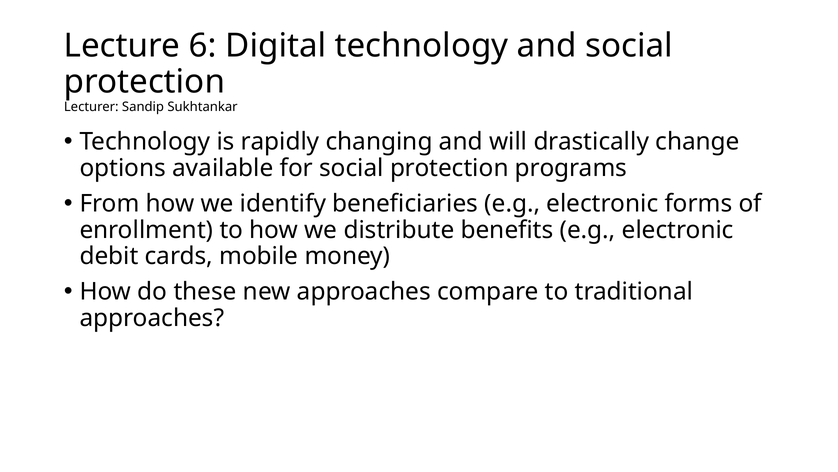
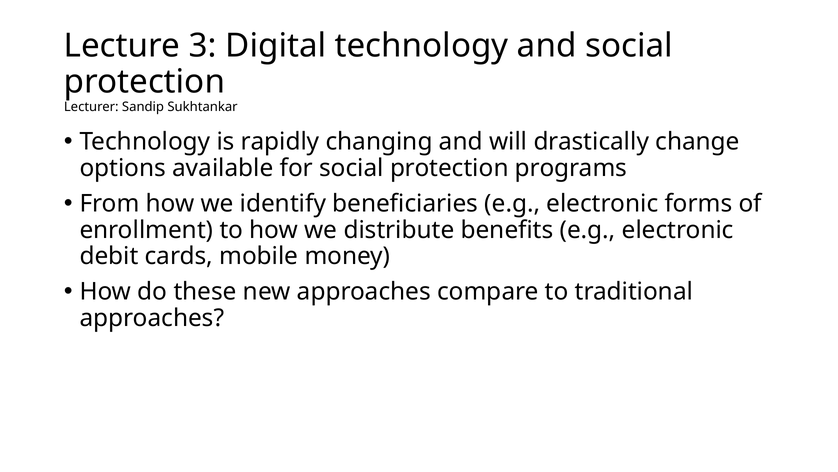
6: 6 -> 3
